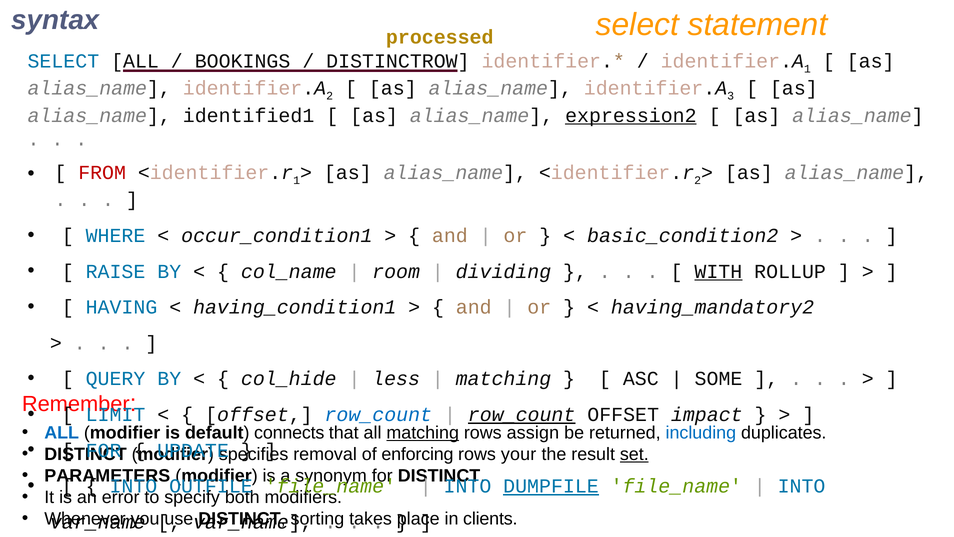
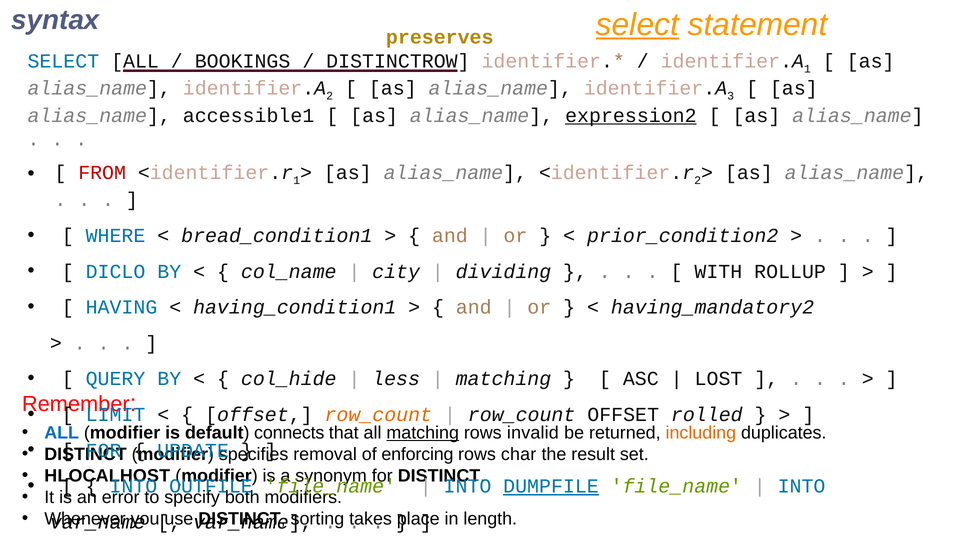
select at (637, 25) underline: none -> present
processed: processed -> preserves
identified1: identified1 -> accessible1
occur_condition1: occur_condition1 -> bread_condition1
basic_condition2: basic_condition2 -> prior_condition2
RAISE: RAISE -> DICLO
room: room -> city
WITH underline: present -> none
SOME: SOME -> LOST
row_count at (378, 414) colour: blue -> orange
row_count at (522, 414) underline: present -> none
impact: impact -> rolled
assign: assign -> invalid
including colour: blue -> orange
your: your -> char
set underline: present -> none
PARAMETERS: PARAMETERS -> HLOCALHOST
clients: clients -> length
